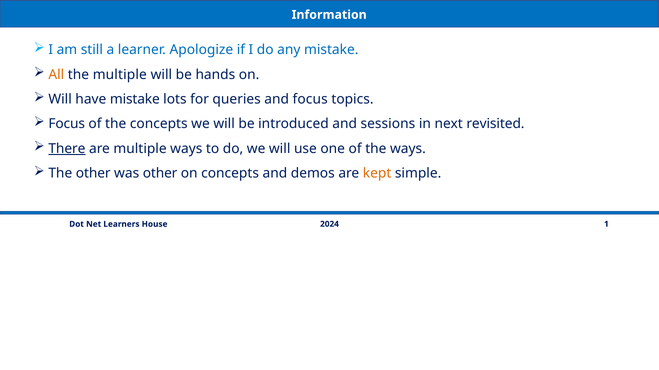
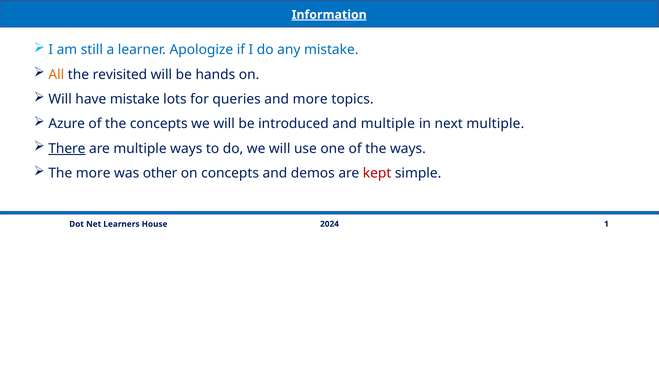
Information underline: none -> present
the multiple: multiple -> revisited
and focus: focus -> more
Focus at (67, 124): Focus -> Azure
and sessions: sessions -> multiple
next revisited: revisited -> multiple
The other: other -> more
kept colour: orange -> red
